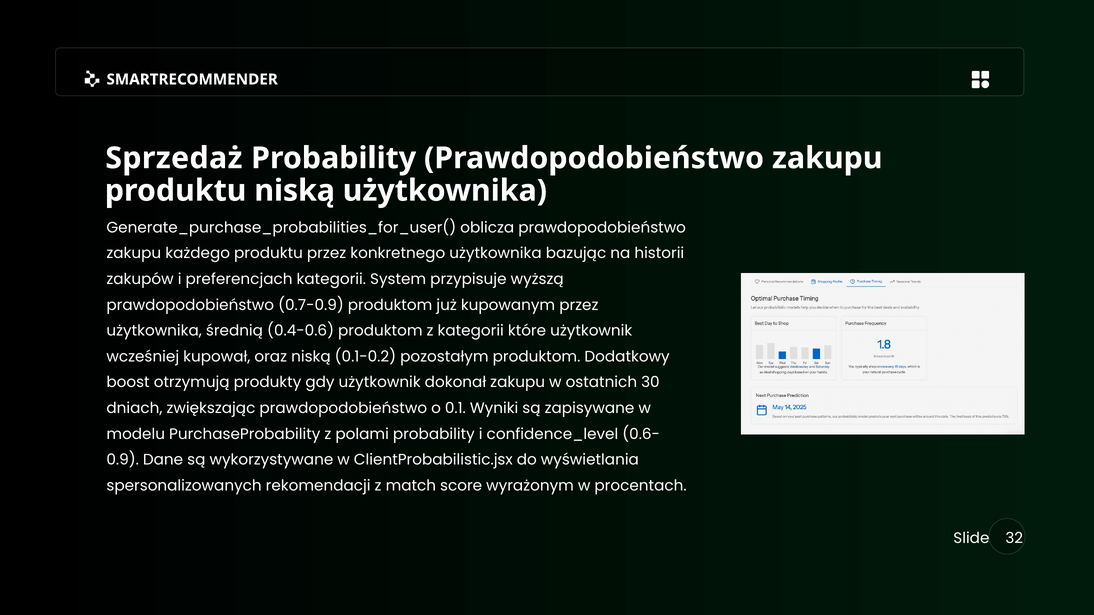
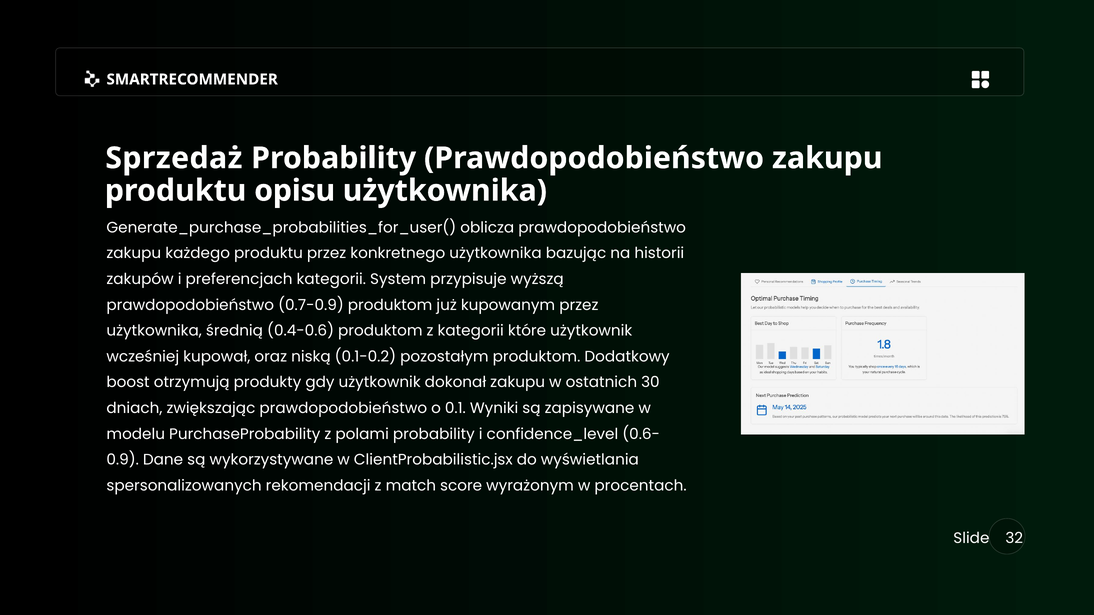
produktu niską: niską -> opisu
